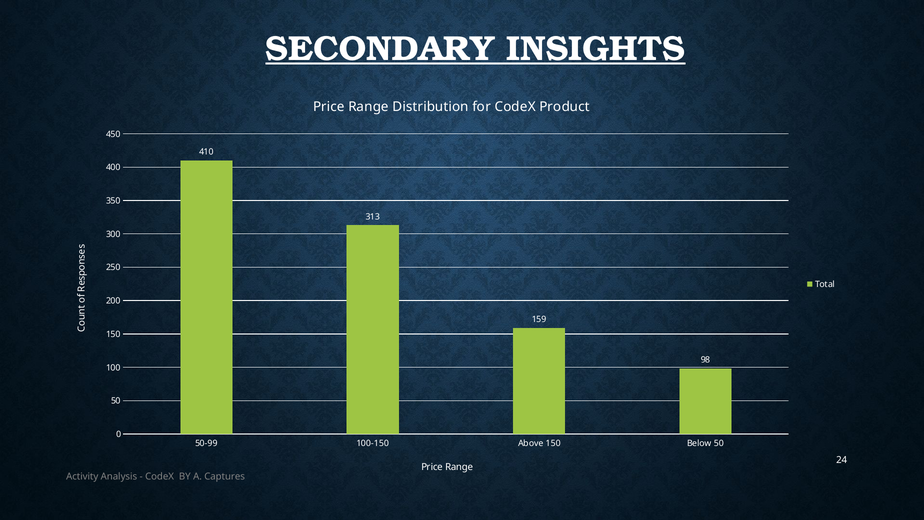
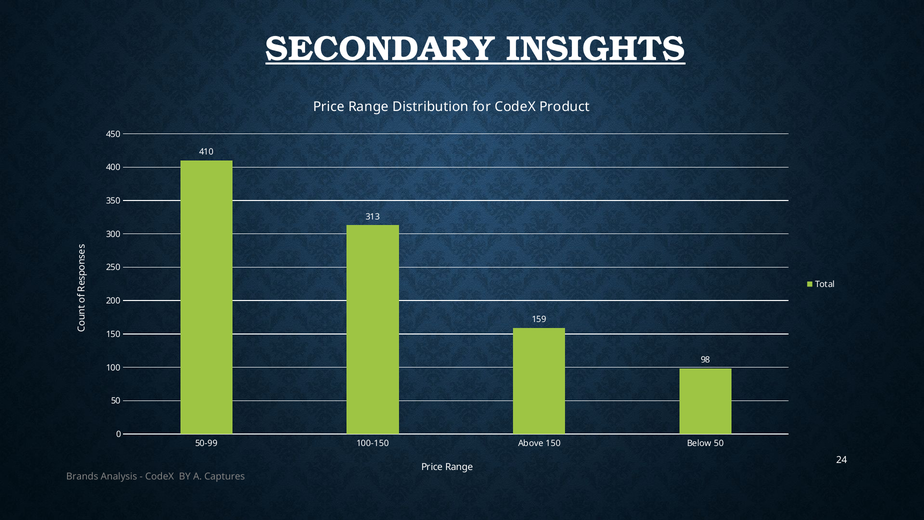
Activity: Activity -> Brands
